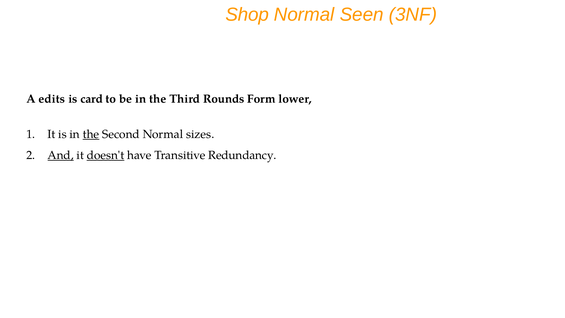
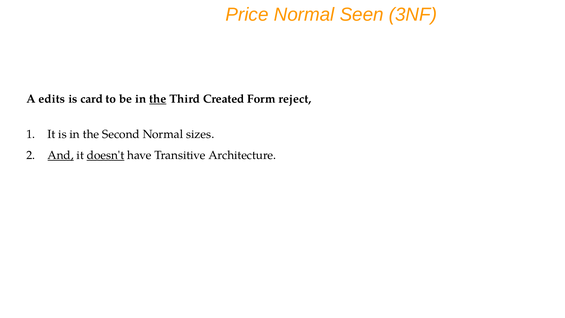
Shop: Shop -> Price
the at (158, 99) underline: none -> present
Rounds: Rounds -> Created
lower: lower -> reject
the at (91, 134) underline: present -> none
Redundancy: Redundancy -> Architecture
